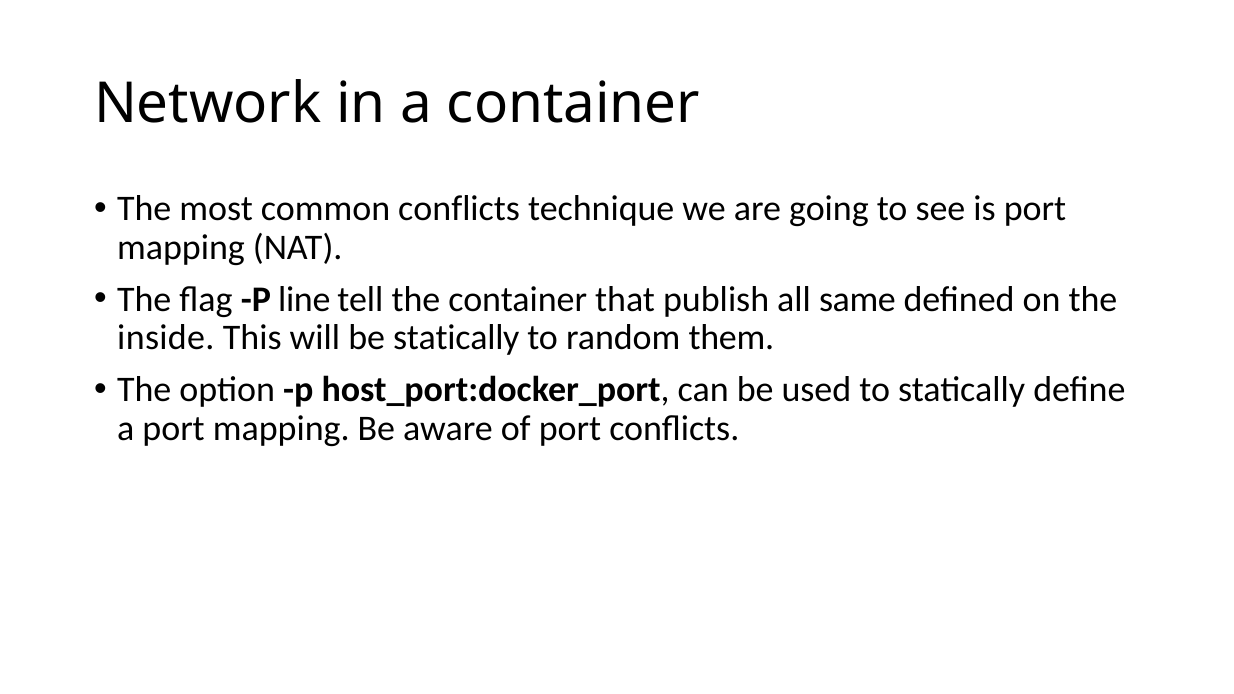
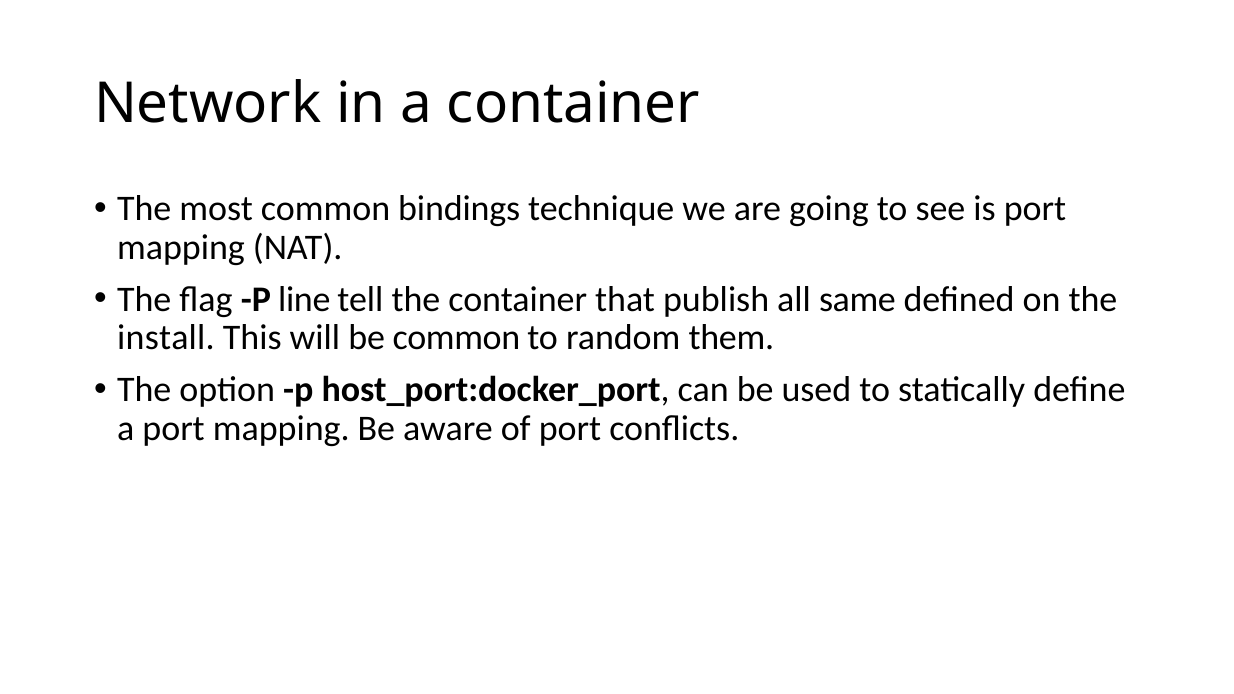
common conflicts: conflicts -> bindings
inside: inside -> install
be statically: statically -> common
